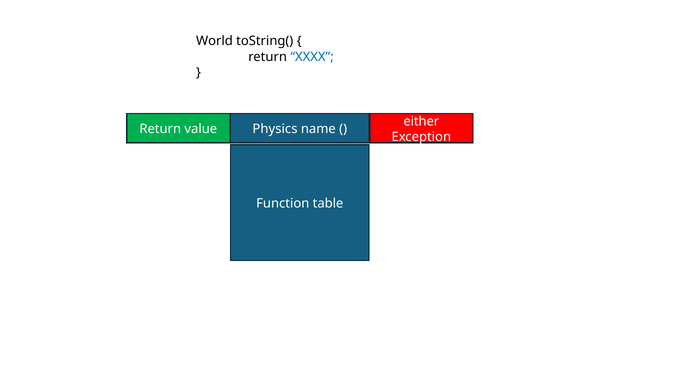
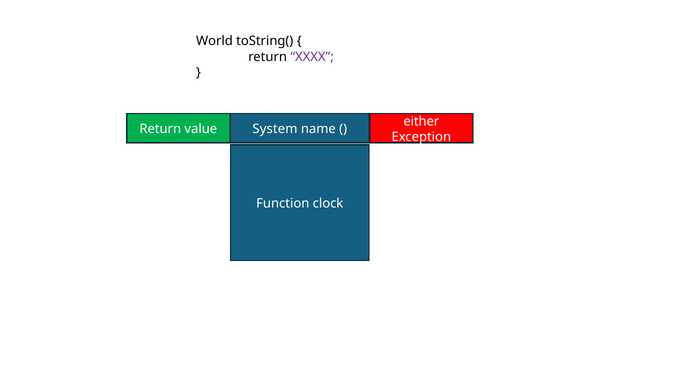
XXXX colour: blue -> purple
Physics: Physics -> System
table: table -> clock
